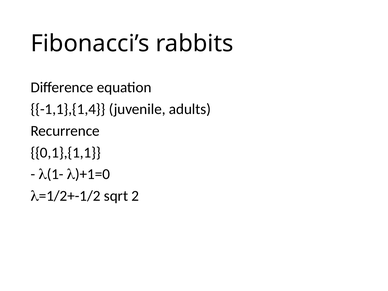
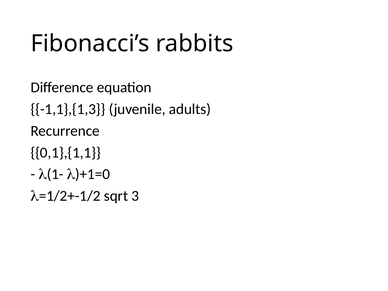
-1,1},{1,4: -1,1},{1,4 -> -1,1},{1,3
2: 2 -> 3
